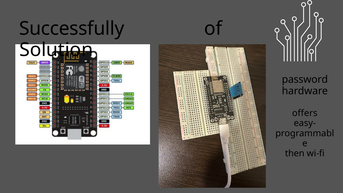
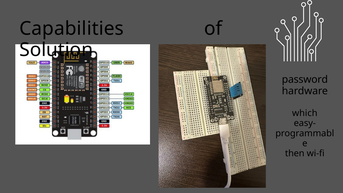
Successfully: Successfully -> Capabilities
offers: offers -> which
